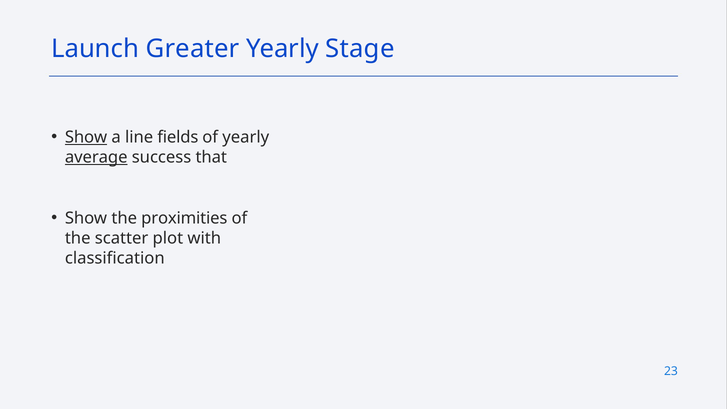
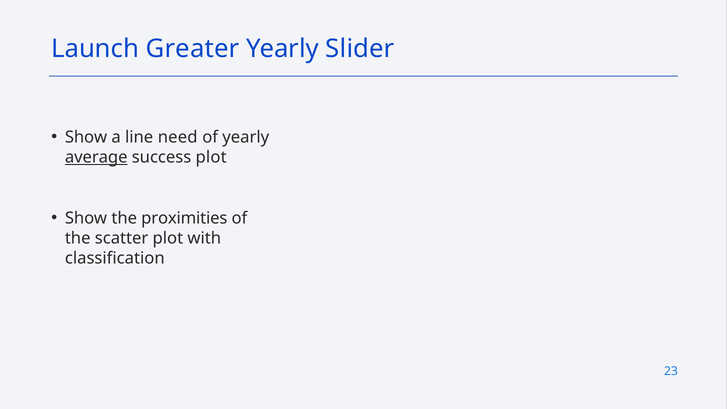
Stage: Stage -> Slider
Show at (86, 137) underline: present -> none
fields: fields -> need
success that: that -> plot
